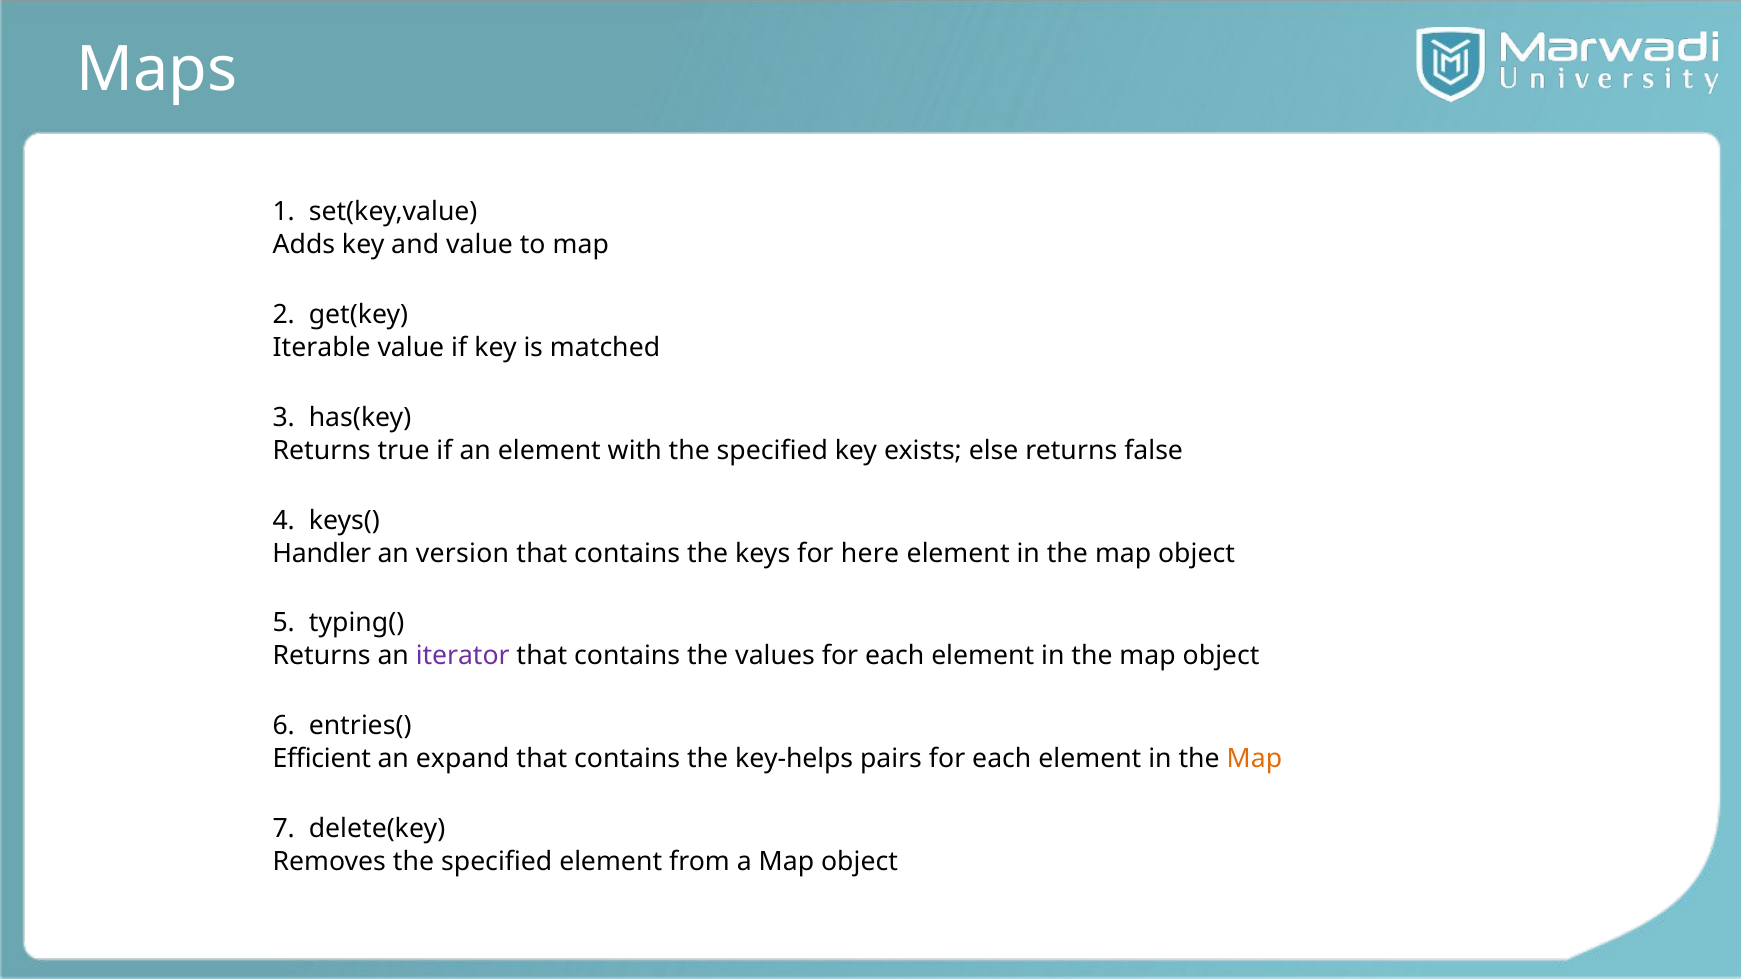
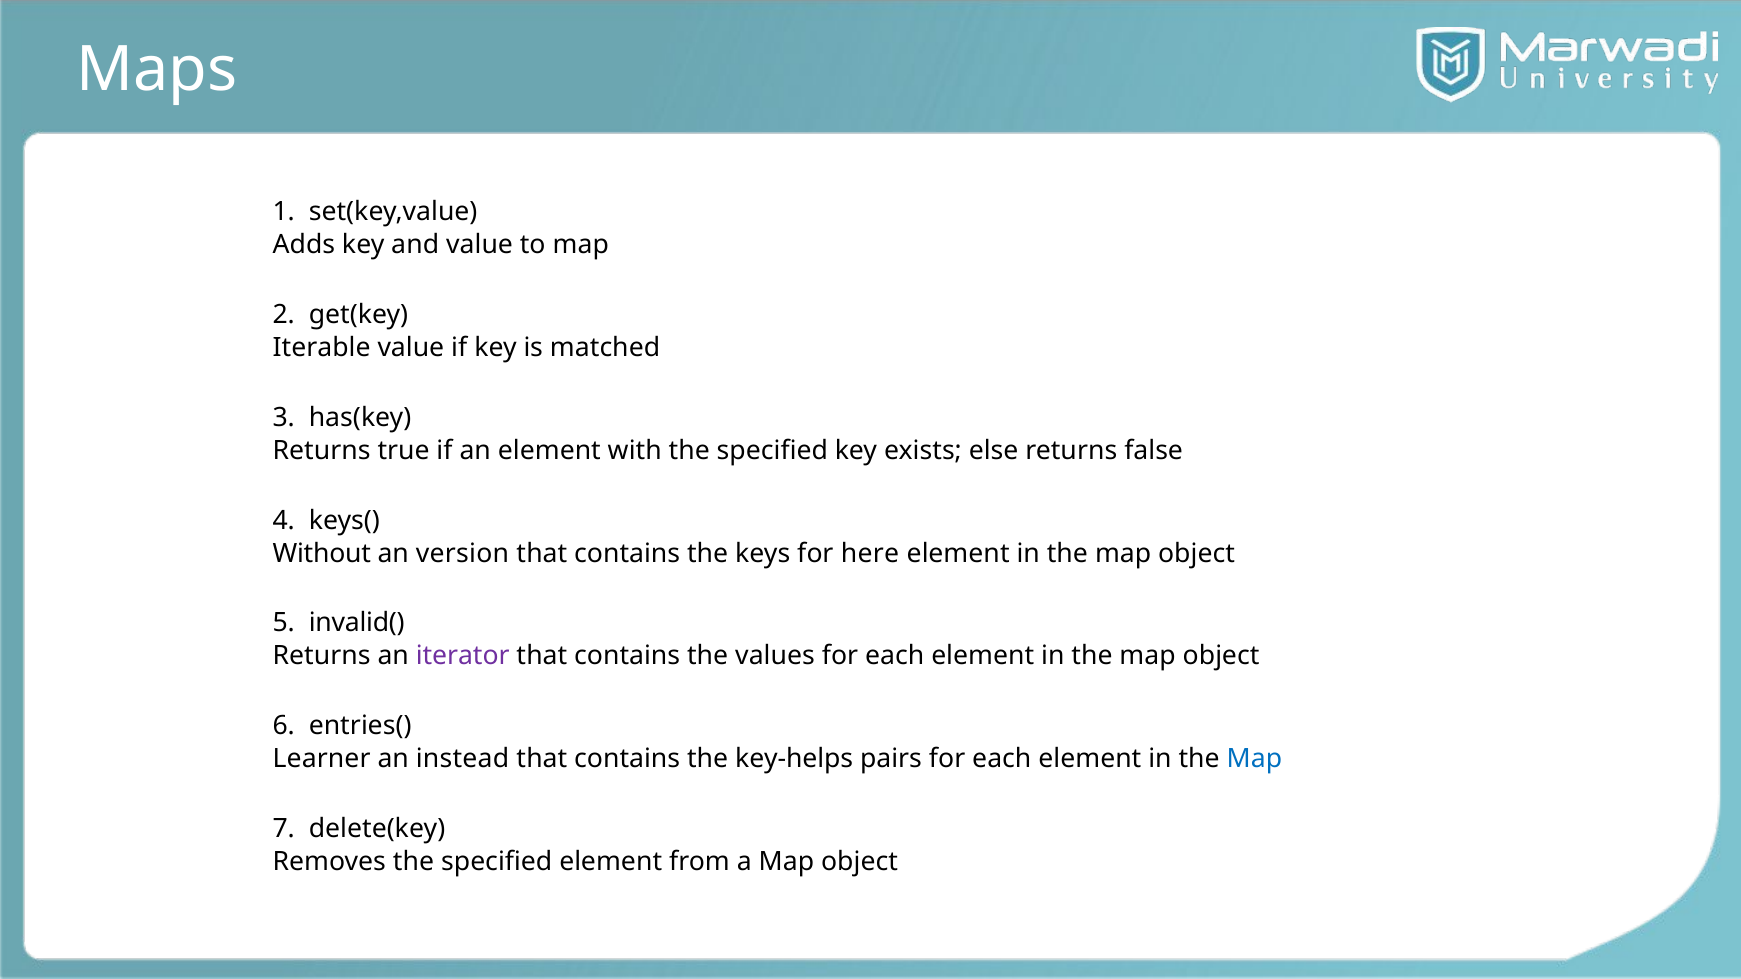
Handler: Handler -> Without
typing(: typing( -> invalid(
Efficient: Efficient -> Learner
expand: expand -> instead
Map at (1254, 759) colour: orange -> blue
